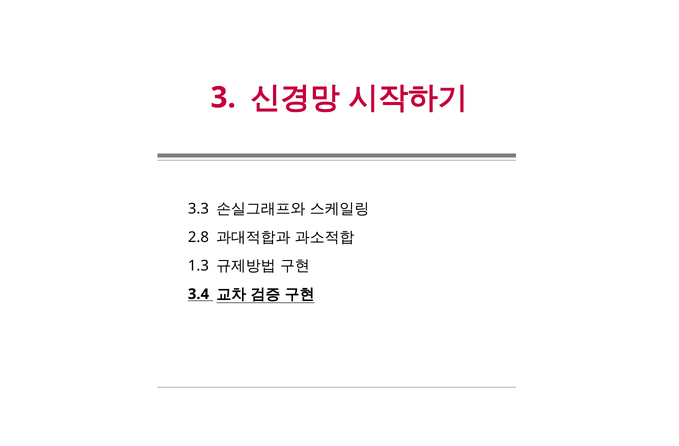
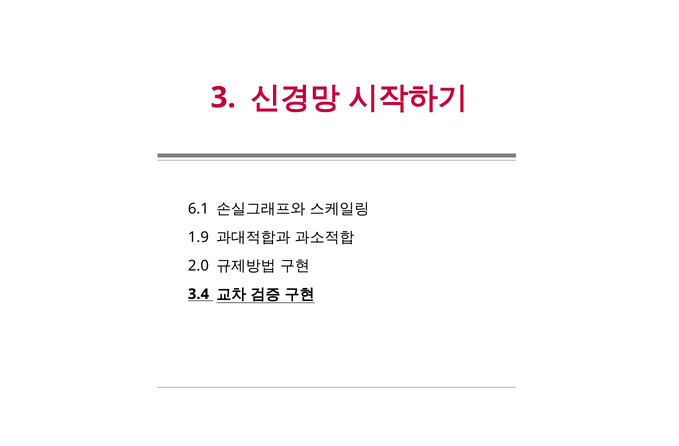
3.3: 3.3 -> 6.1
2.8: 2.8 -> 1.9
1.3: 1.3 -> 2.0
